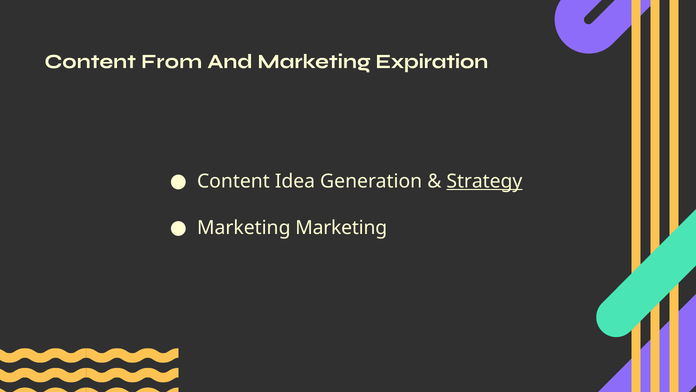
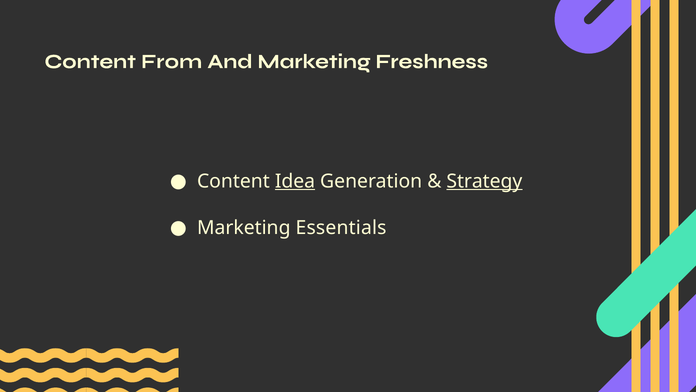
Expiration: Expiration -> Freshness
Idea underline: none -> present
Marketing Marketing: Marketing -> Essentials
